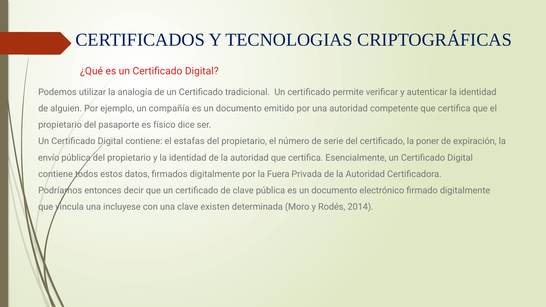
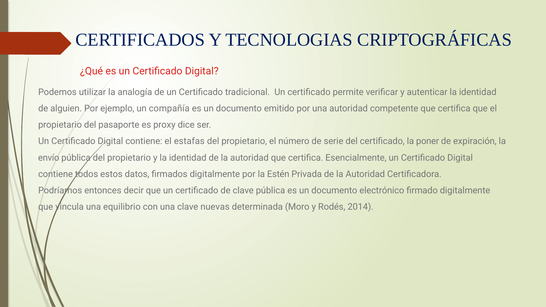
físico: físico -> proxy
Fuera: Fuera -> Estén
incluyese: incluyese -> equilibrio
existen: existen -> nuevas
